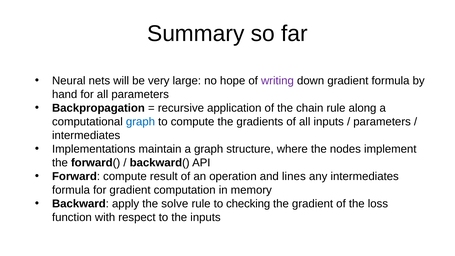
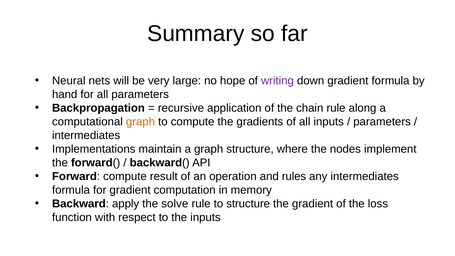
graph at (140, 122) colour: blue -> orange
lines: lines -> rules
to checking: checking -> structure
